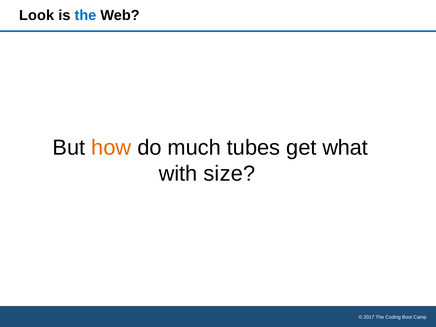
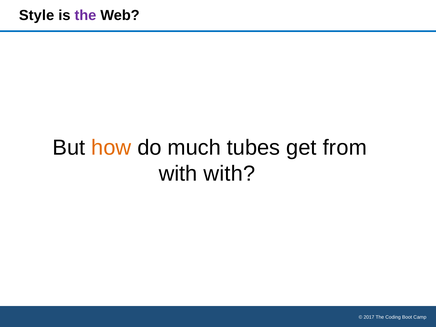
Look: Look -> Style
the at (85, 15) colour: blue -> purple
what: what -> from
with size: size -> with
